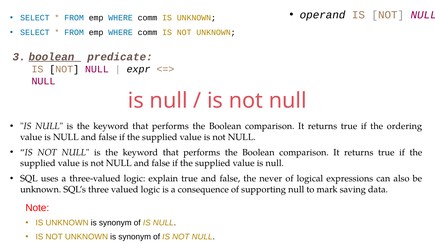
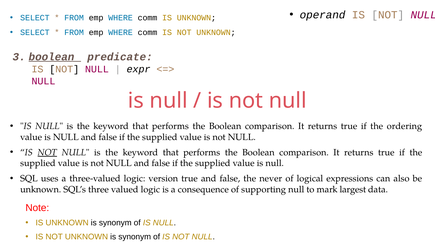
NOT at (47, 152) underline: none -> present
explain: explain -> version
saving: saving -> largest
